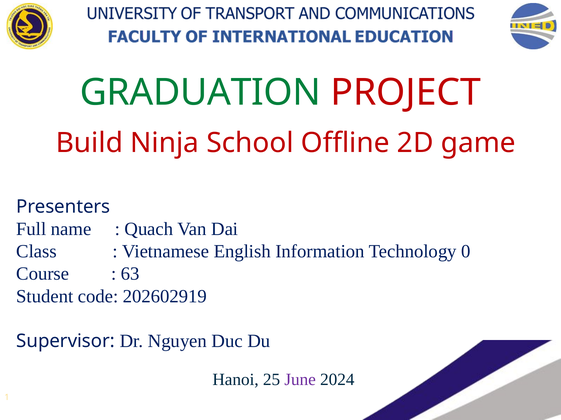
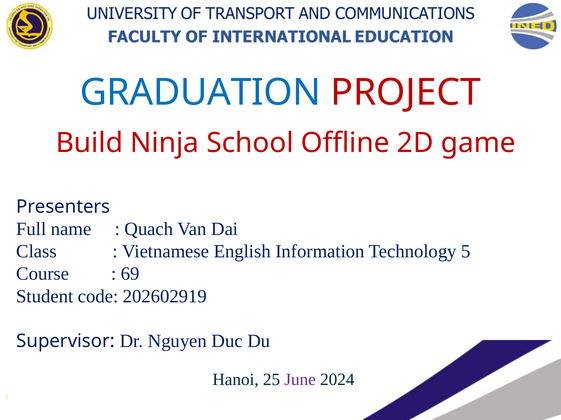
GRADUATION colour: green -> blue
0: 0 -> 5
63: 63 -> 69
